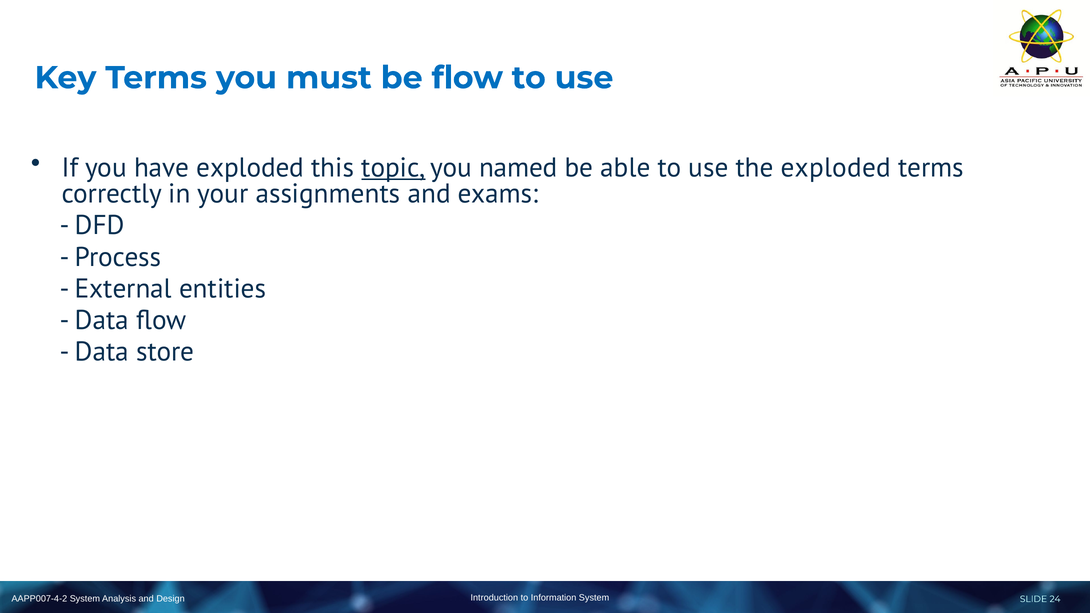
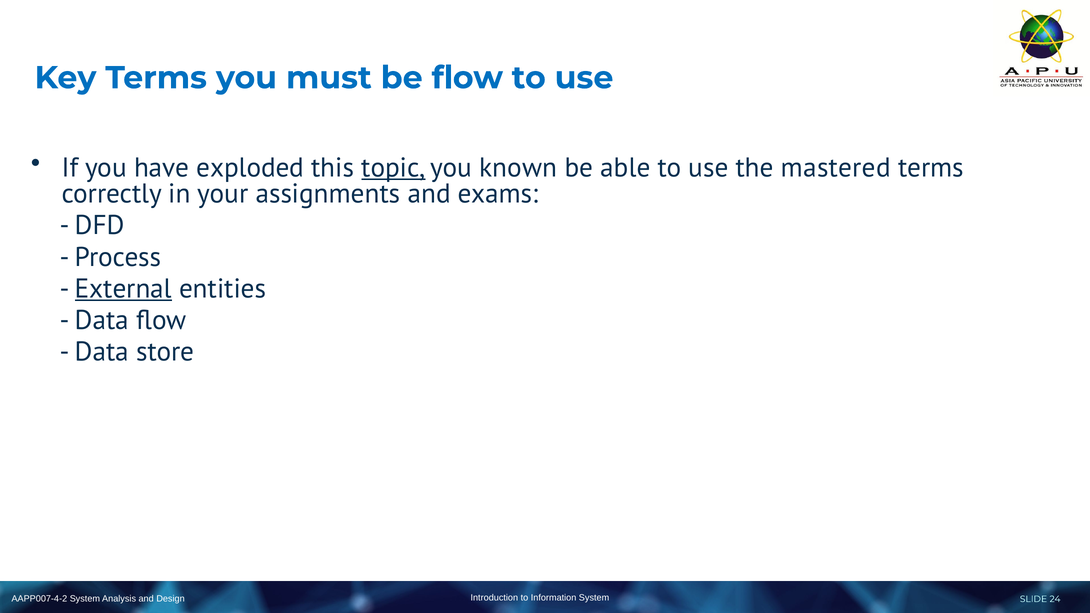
named: named -> known
the exploded: exploded -> mastered
External underline: none -> present
